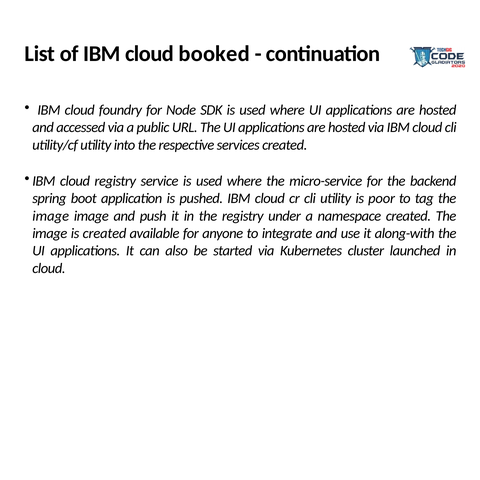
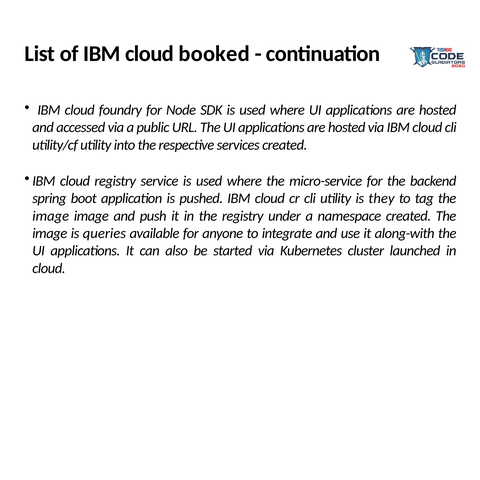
poor: poor -> they
is created: created -> queries
